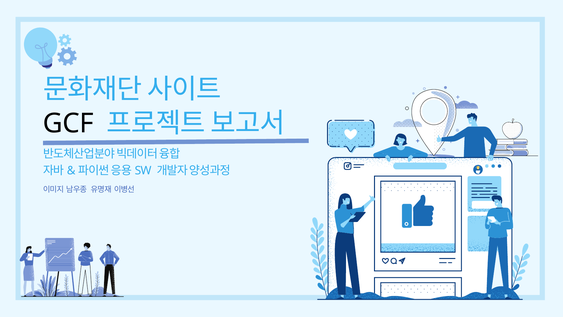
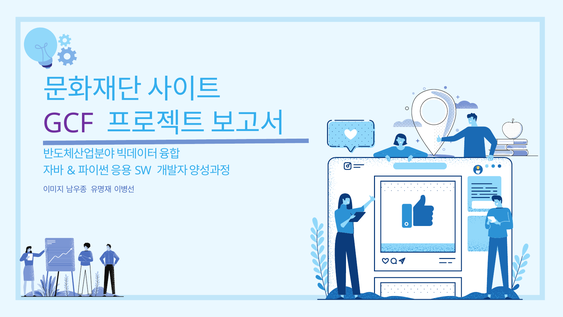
GCF colour: black -> purple
